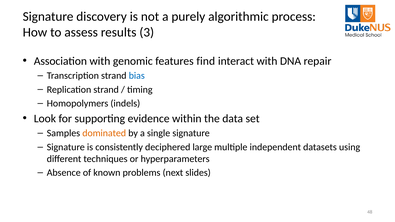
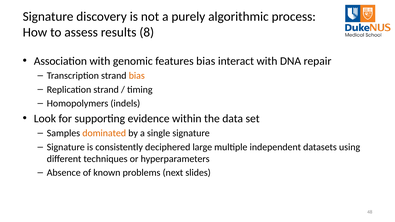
3: 3 -> 8
features find: find -> bias
bias at (137, 76) colour: blue -> orange
